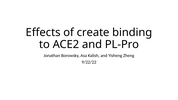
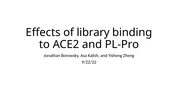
create: create -> library
